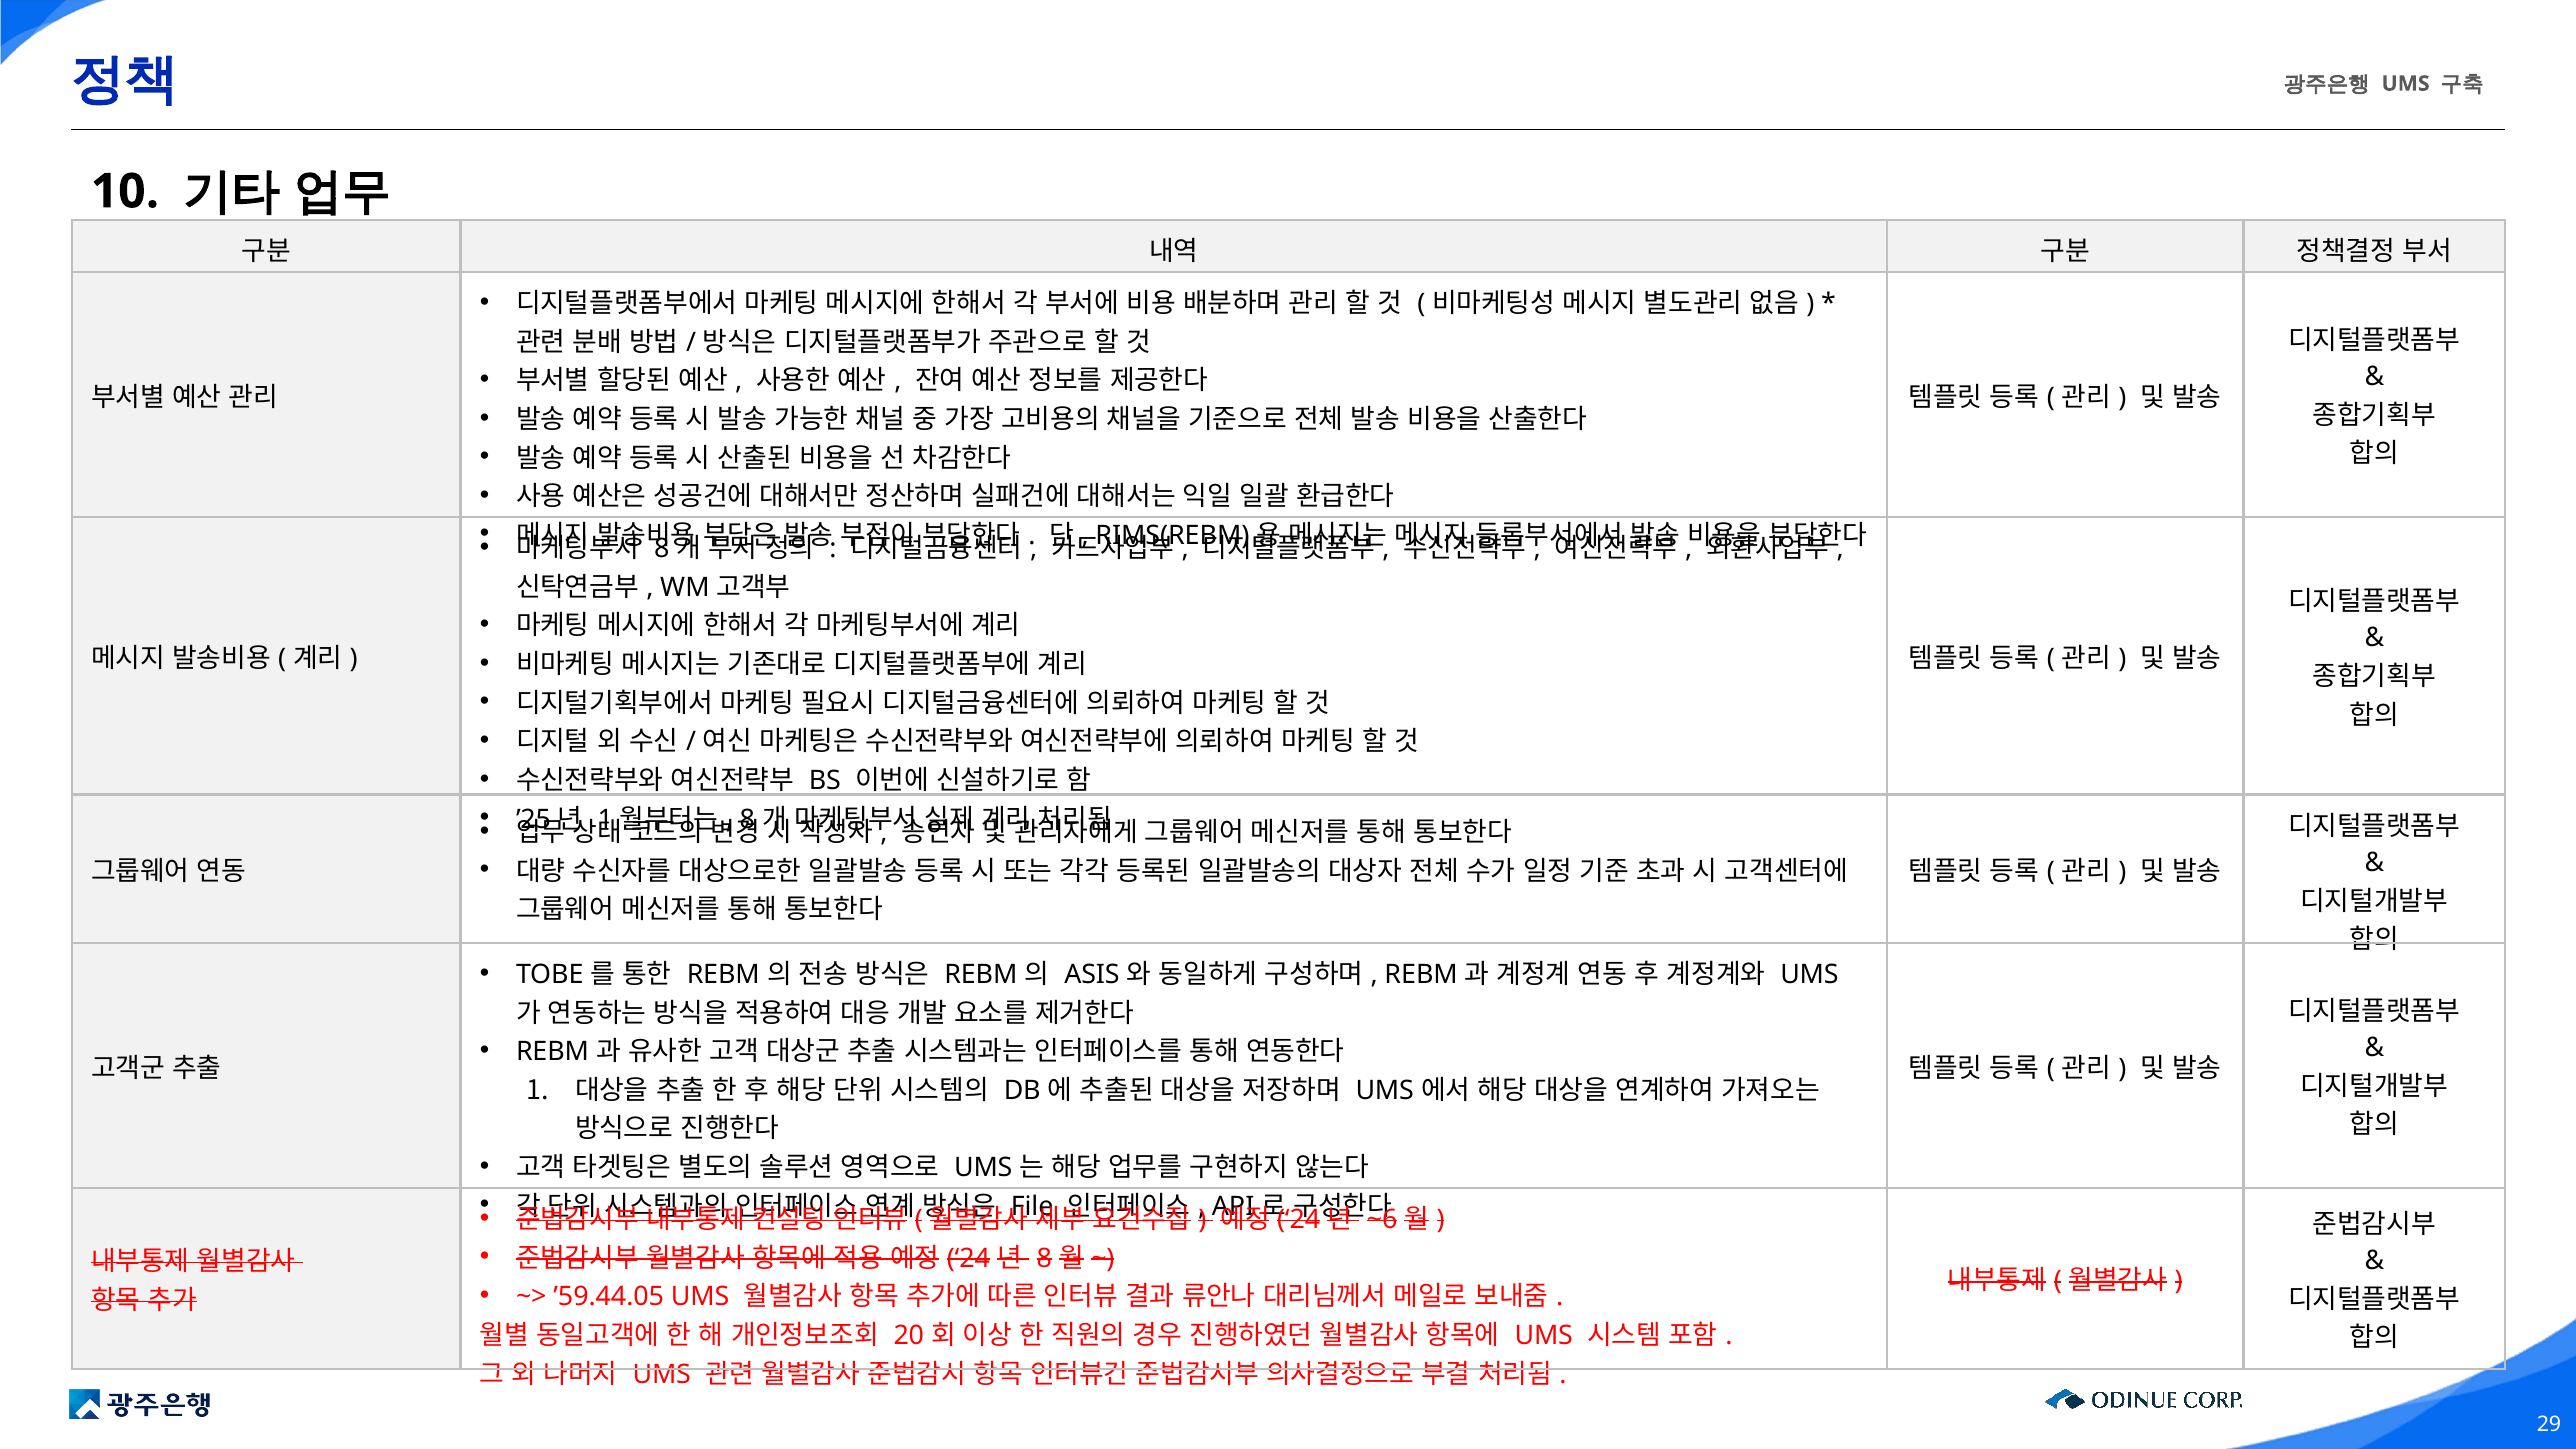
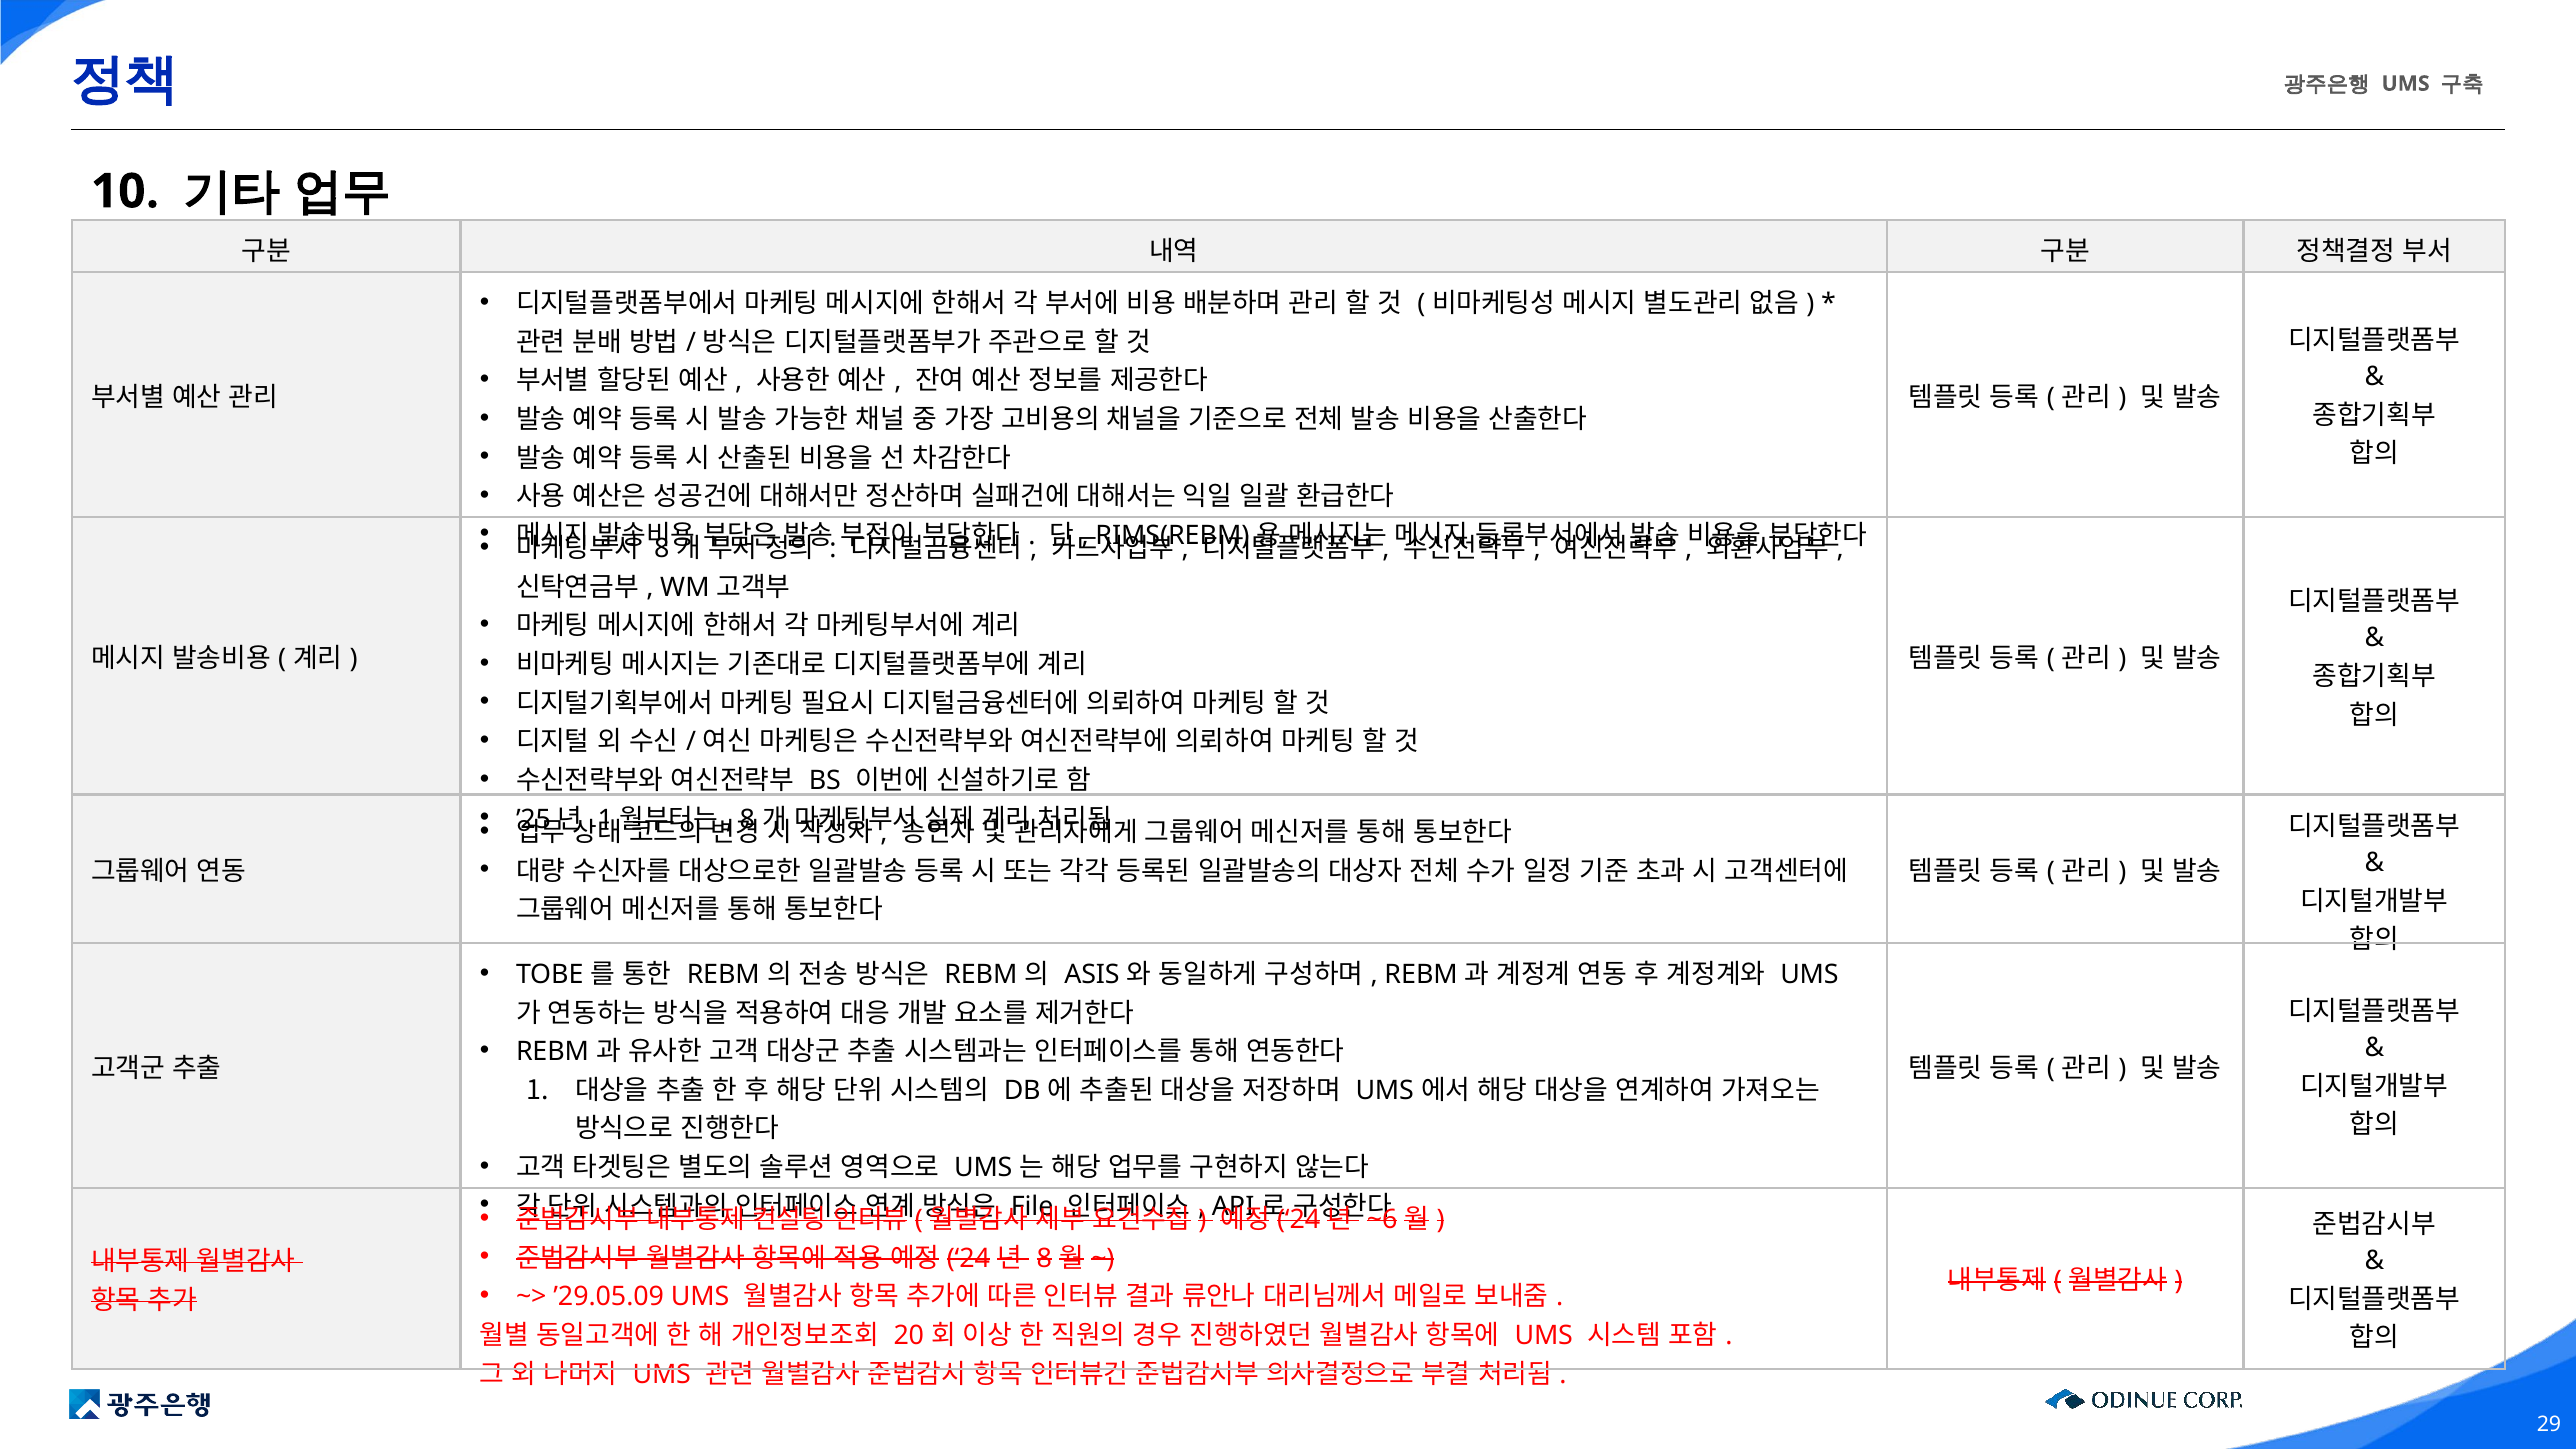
’59.44.05: ’59.44.05 -> ’29.05.09
